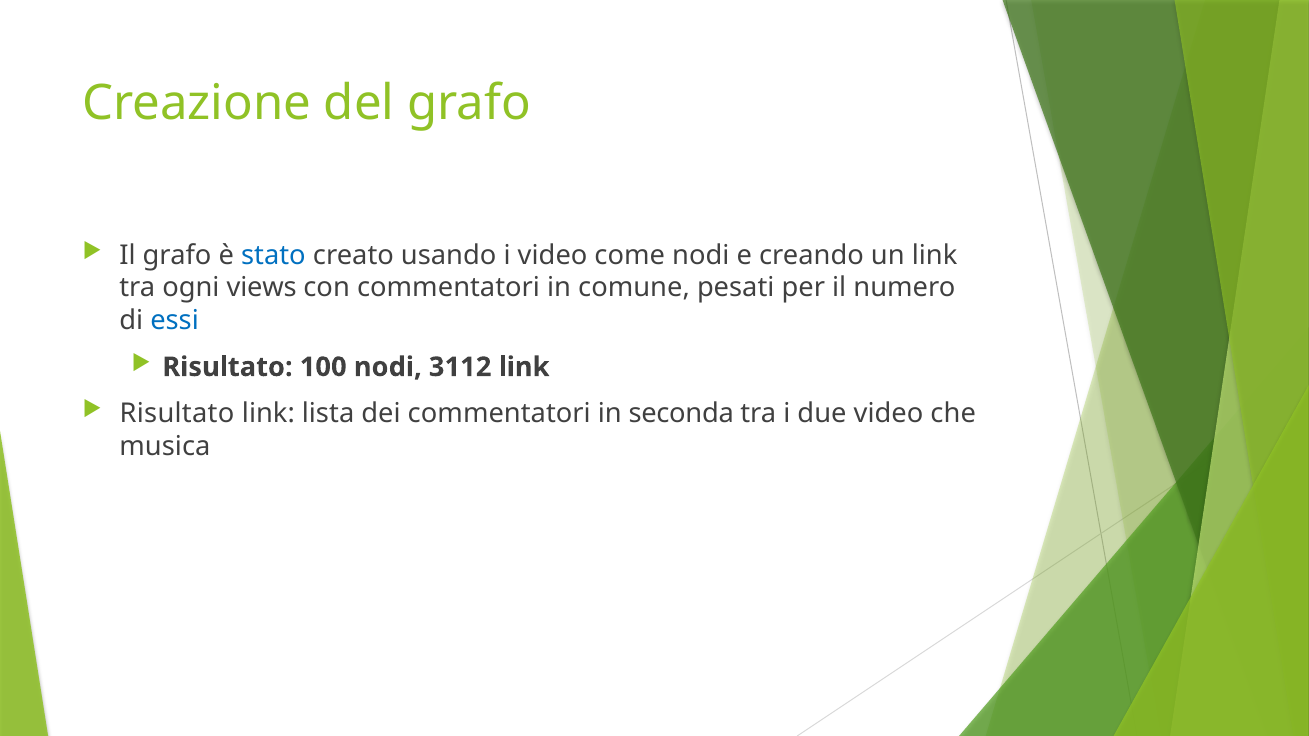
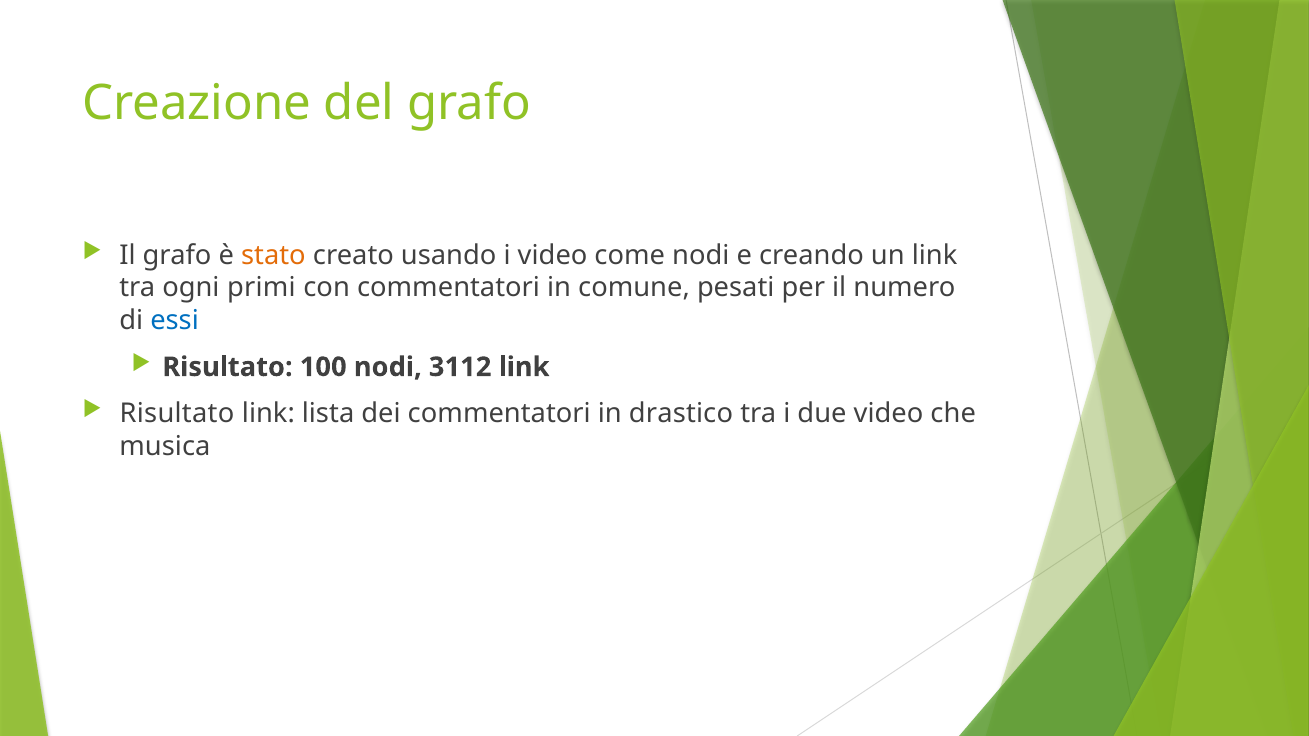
stato colour: blue -> orange
views: views -> primi
seconda: seconda -> drastico
